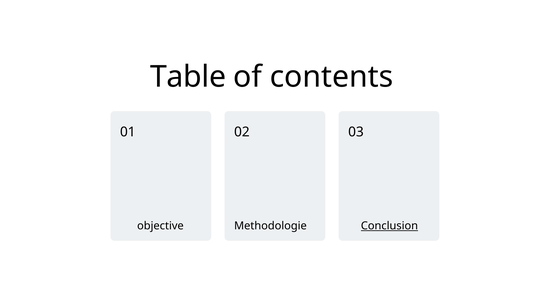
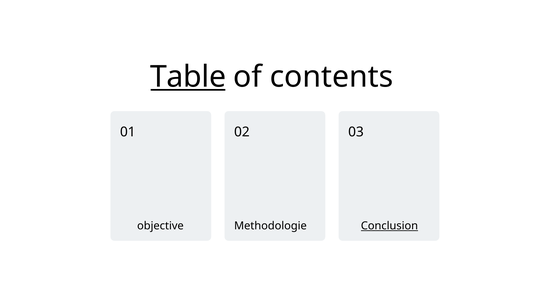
Table underline: none -> present
